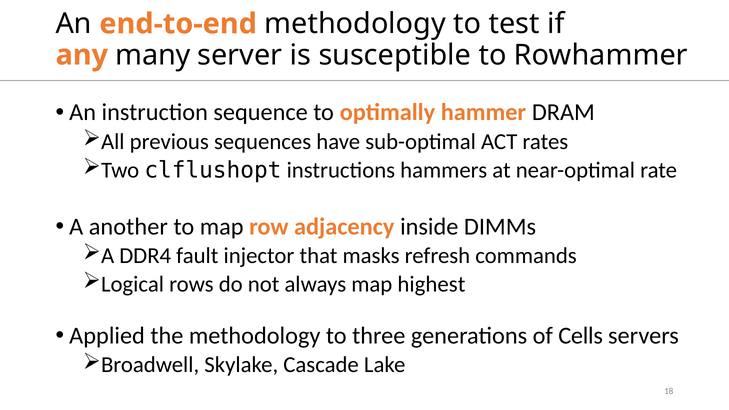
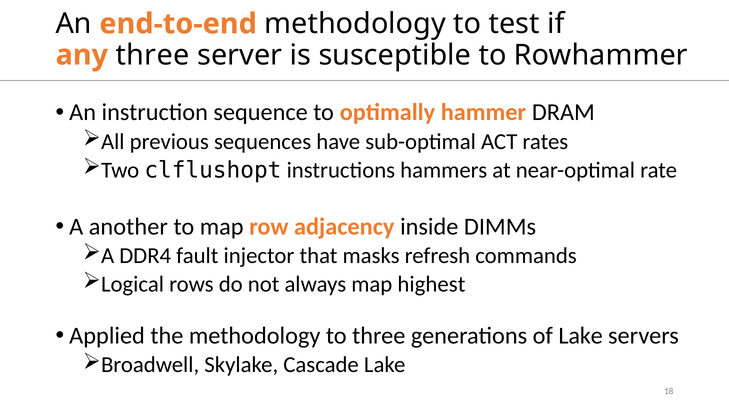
any many: many -> three
of Cells: Cells -> Lake
